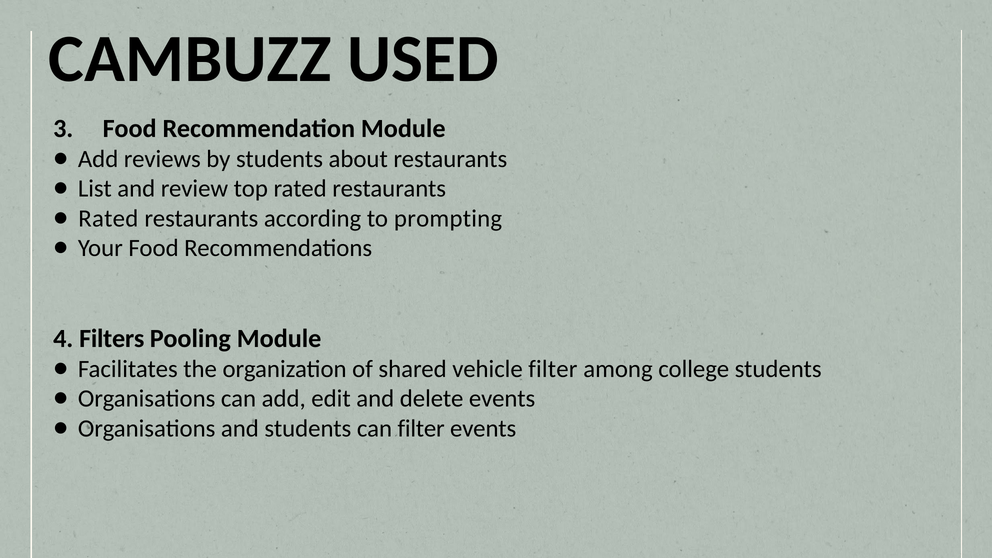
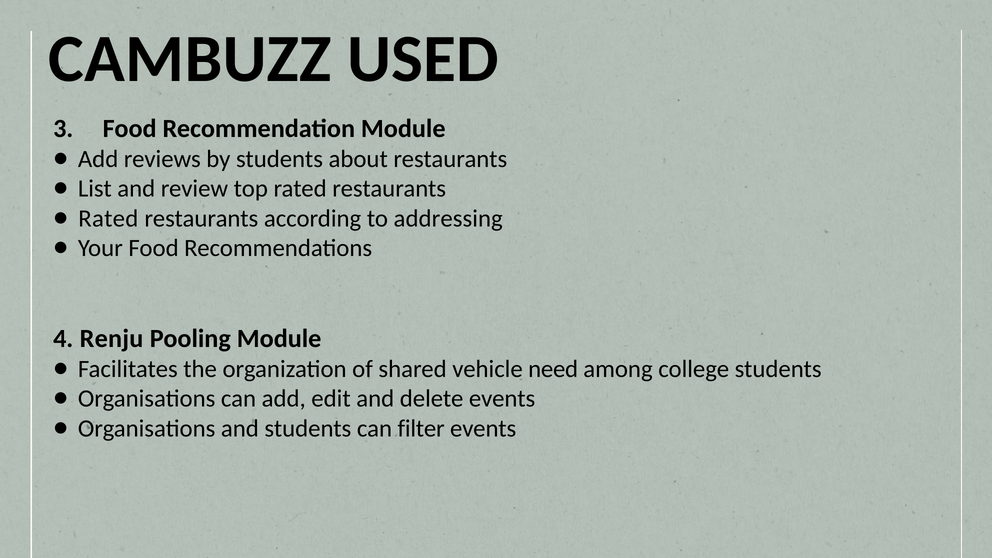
prompting: prompting -> addressing
Filters: Filters -> Renju
vehicle filter: filter -> need
